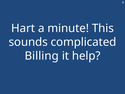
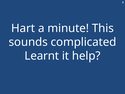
Billing: Billing -> Learnt
